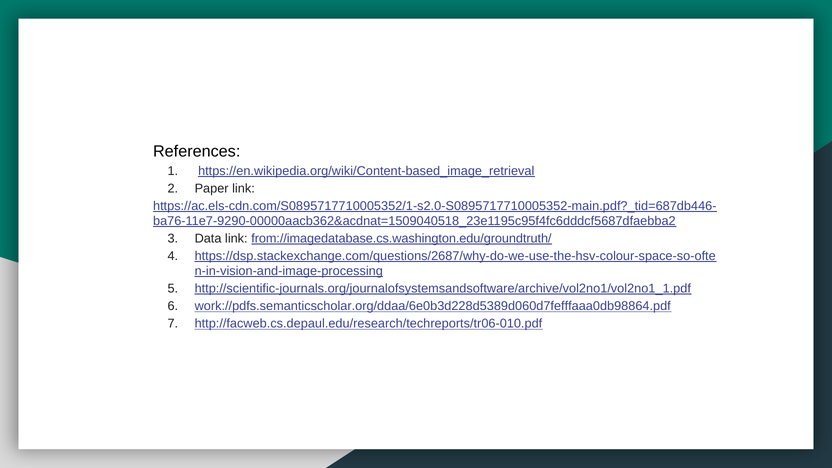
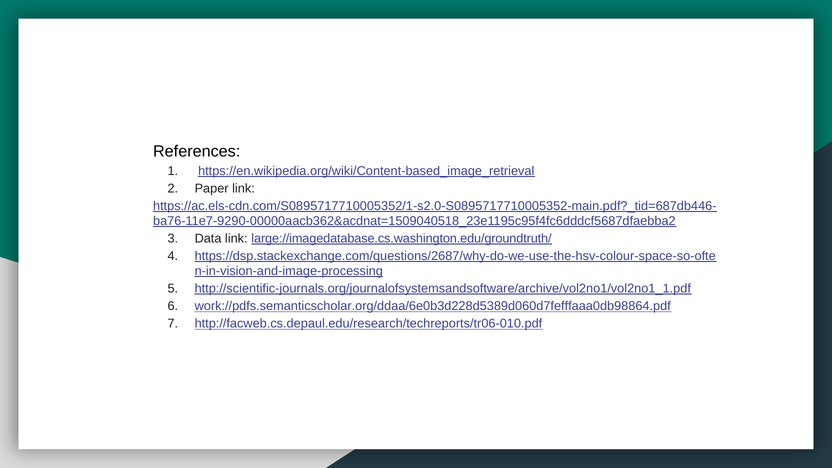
from://imagedatabase.cs.washington.edu/groundtruth/: from://imagedatabase.cs.washington.edu/groundtruth/ -> large://imagedatabase.cs.washington.edu/groundtruth/
